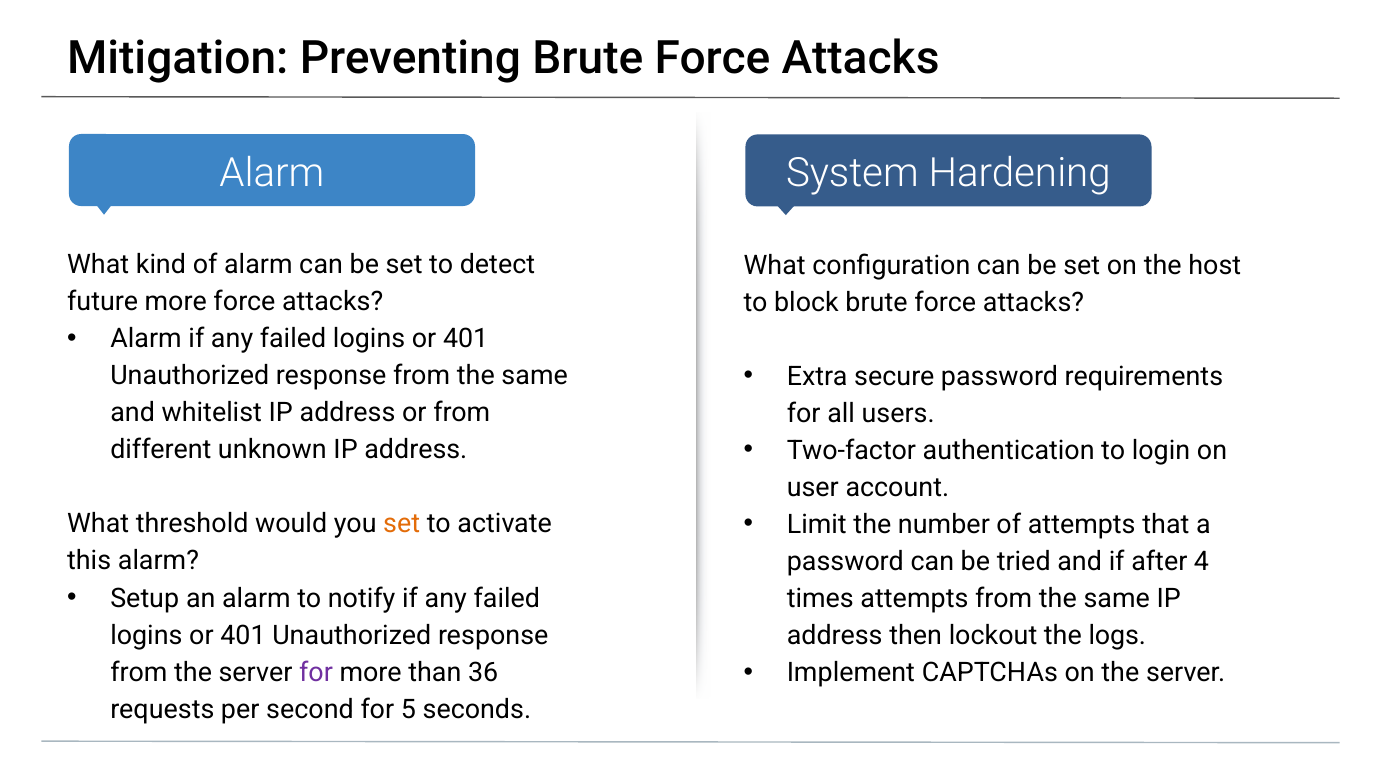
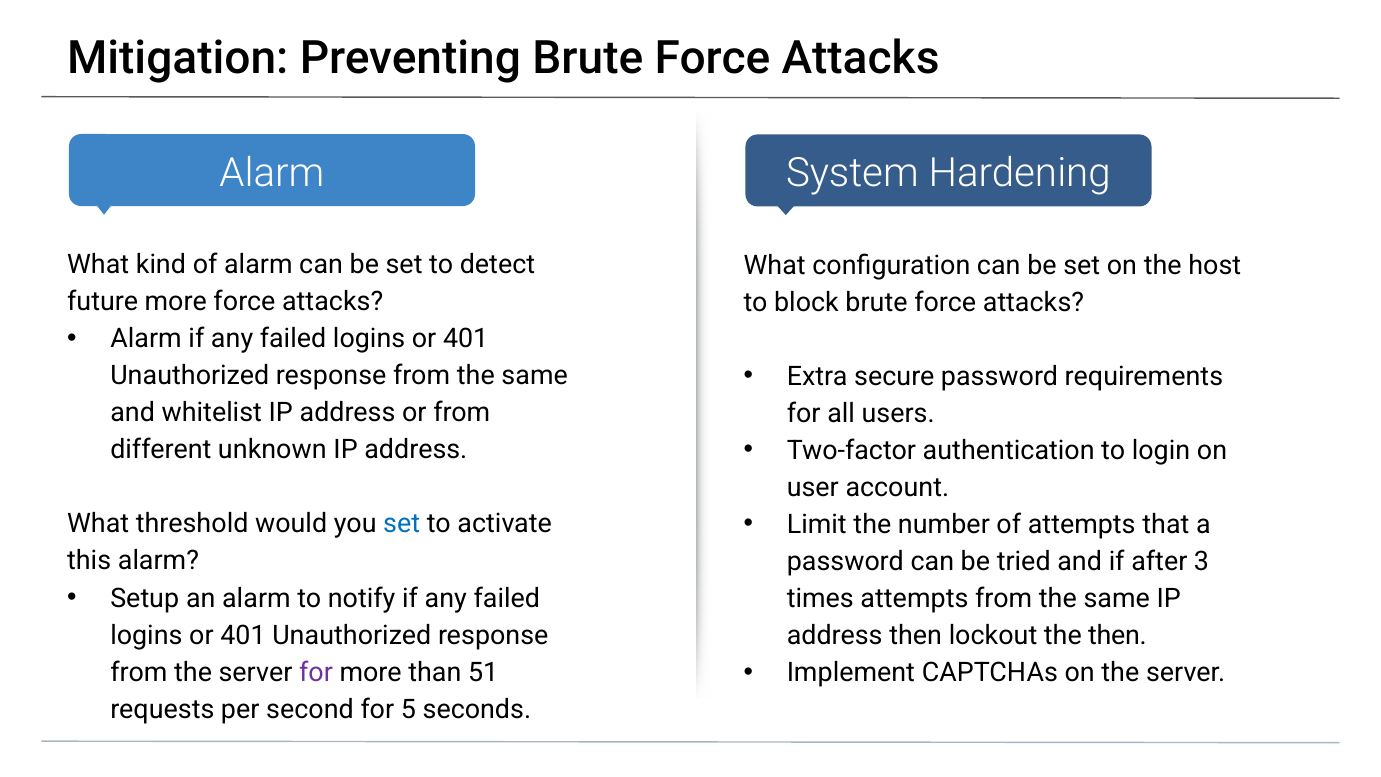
set at (402, 524) colour: orange -> blue
4: 4 -> 3
the logs: logs -> then
36: 36 -> 51
